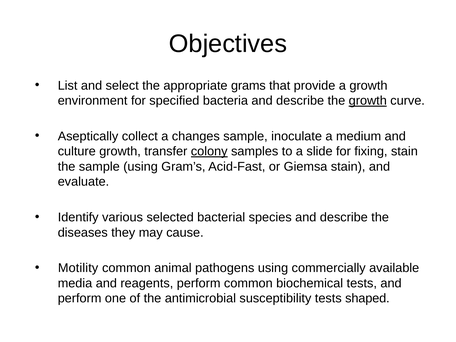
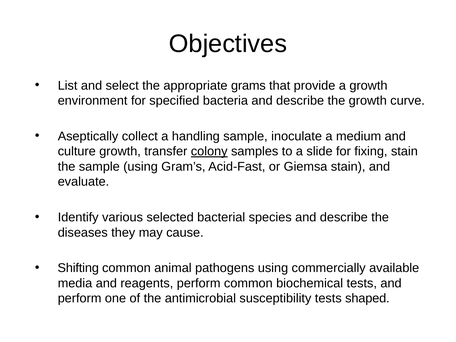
growth at (368, 101) underline: present -> none
changes: changes -> handling
Motility: Motility -> Shifting
